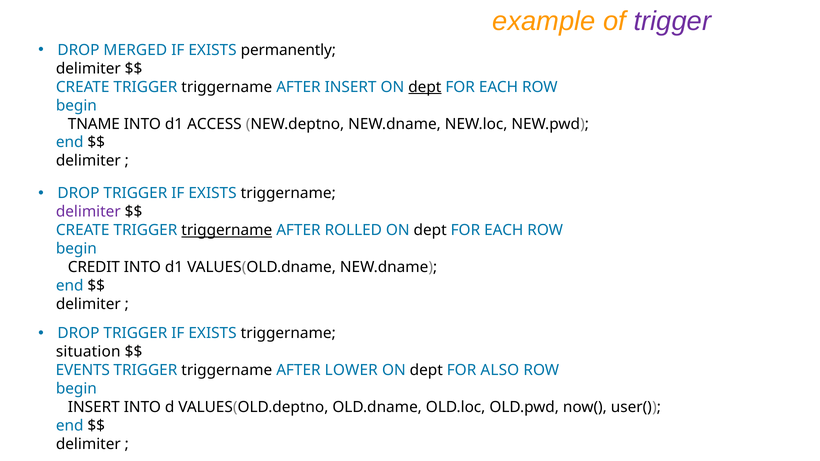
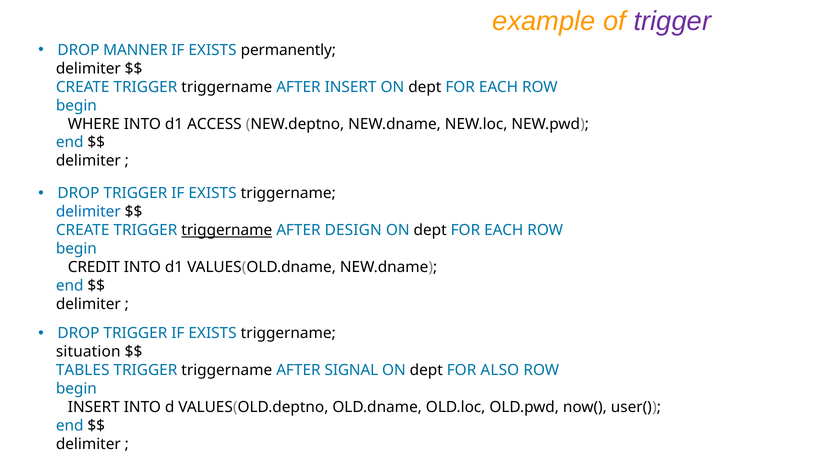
MERGED: MERGED -> MANNER
dept at (425, 87) underline: present -> none
TNAME: TNAME -> WHERE
delimiter at (88, 212) colour: purple -> blue
ROLLED: ROLLED -> DESIGN
EVENTS: EVENTS -> TABLES
LOWER: LOWER -> SIGNAL
